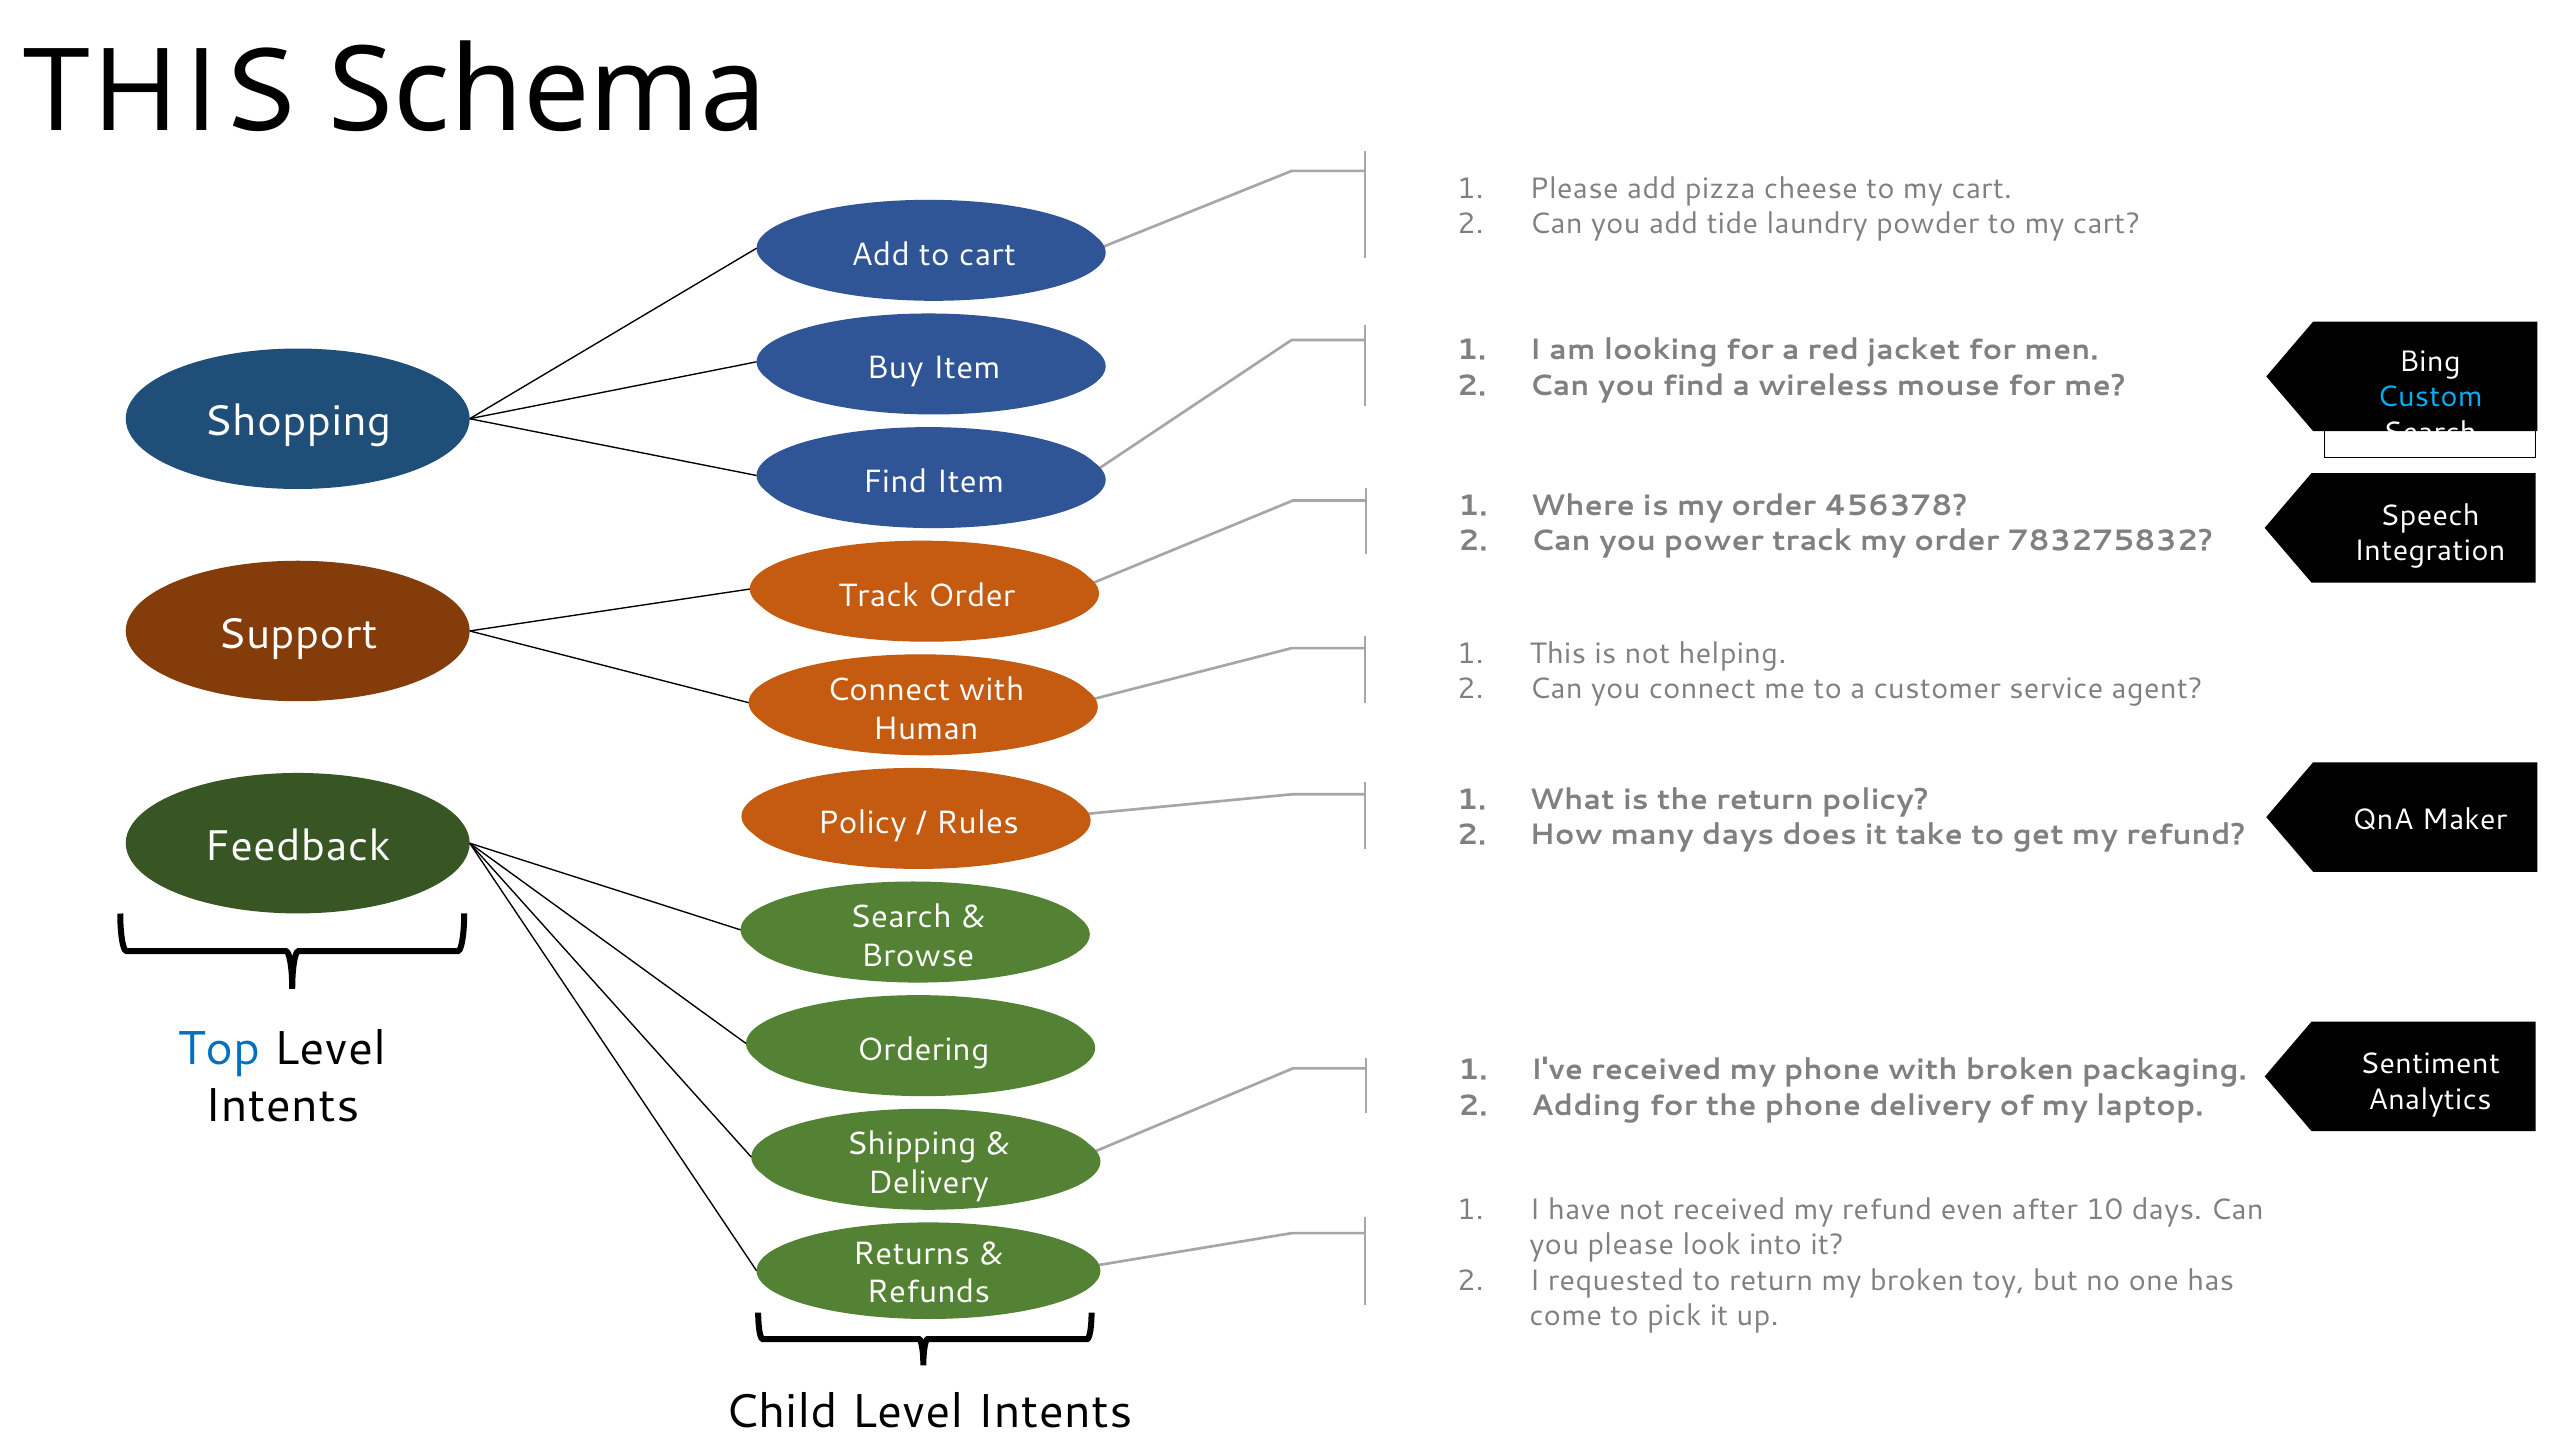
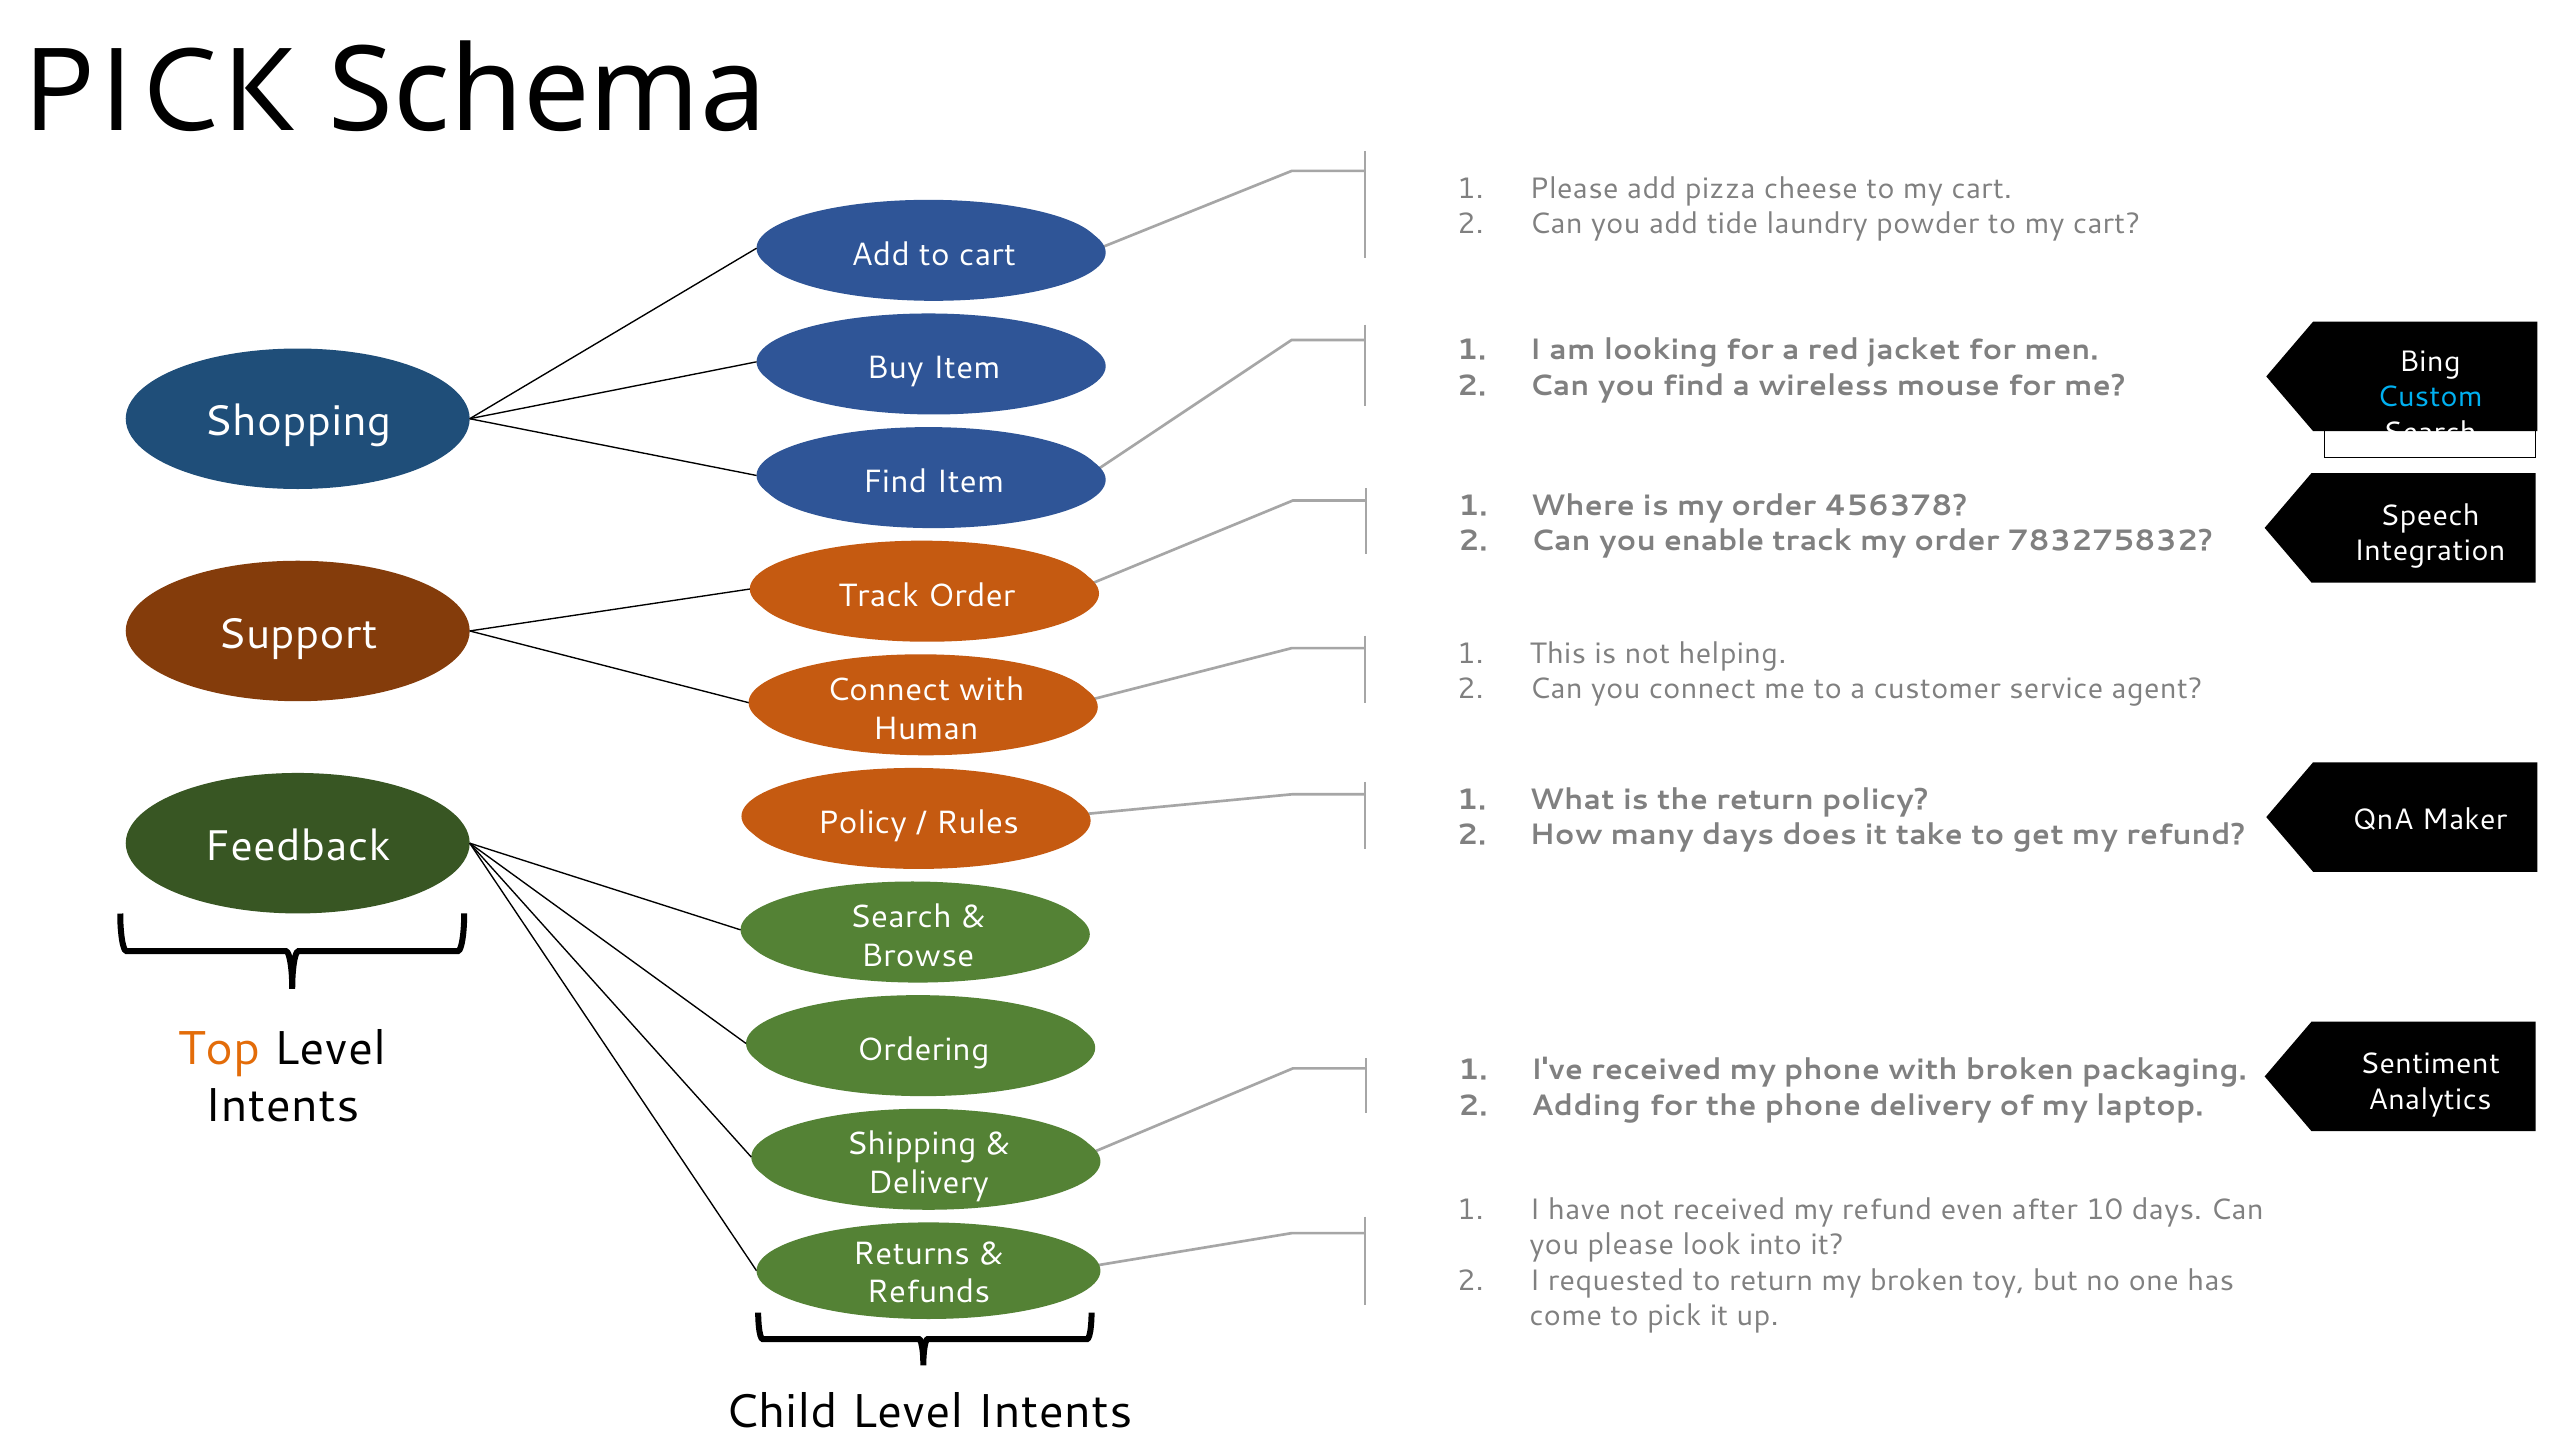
THIS at (158, 92): THIS -> PICK
power: power -> enable
Top colour: blue -> orange
